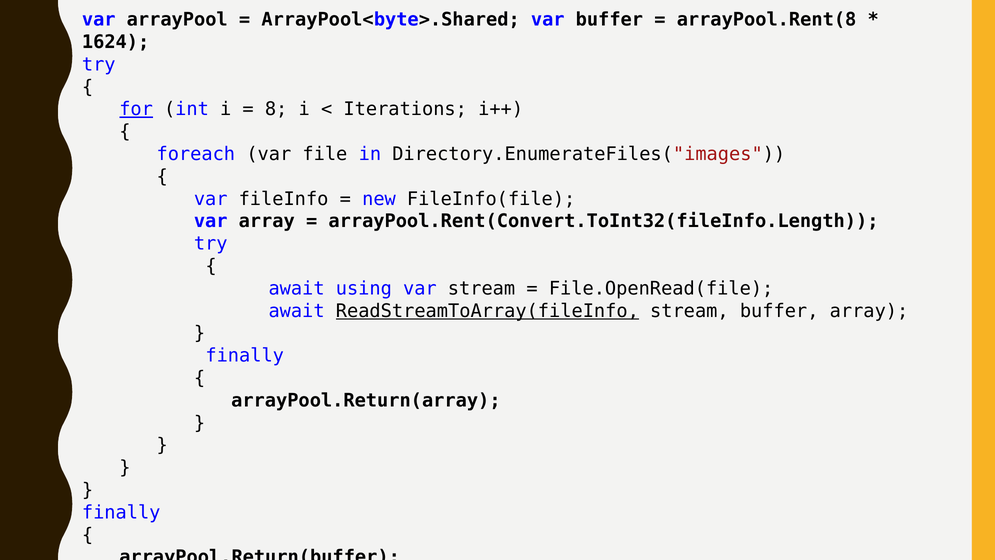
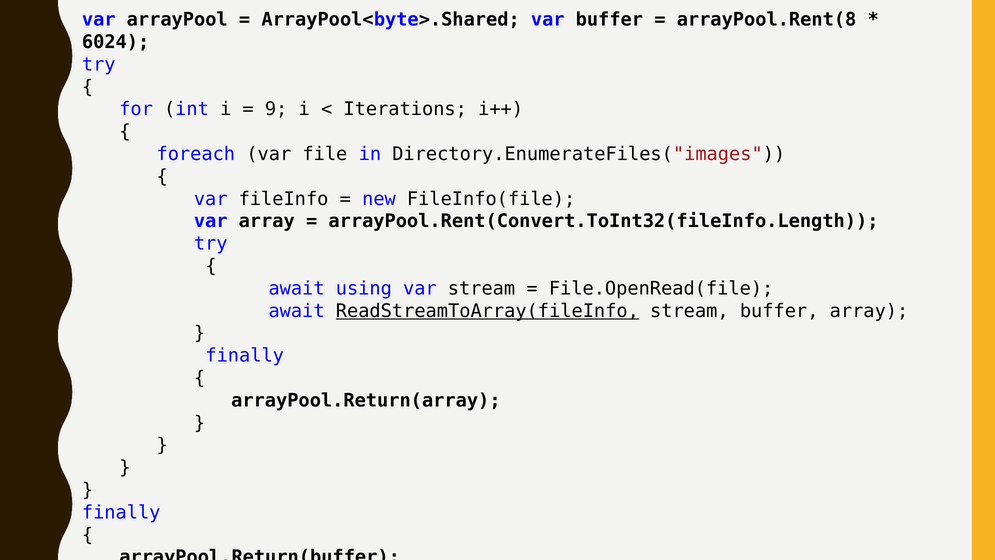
1624: 1624 -> 6024
for underline: present -> none
8: 8 -> 9
